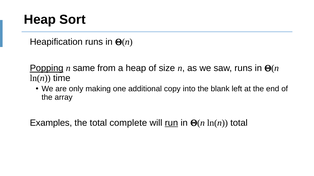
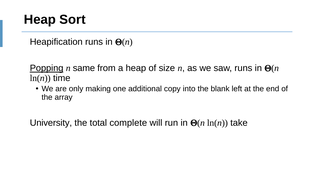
Examples: Examples -> University
run underline: present -> none
ln(n total: total -> take
